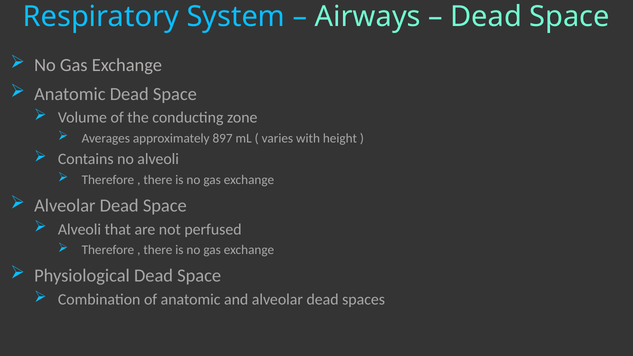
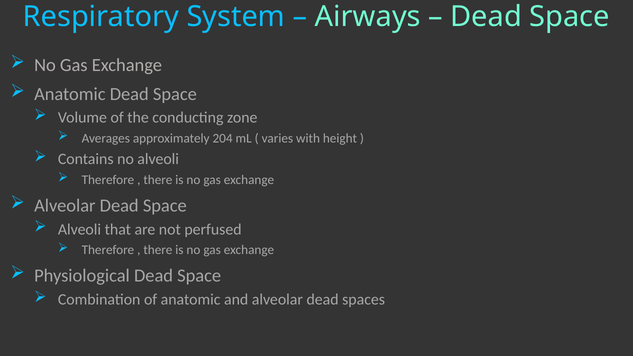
897: 897 -> 204
